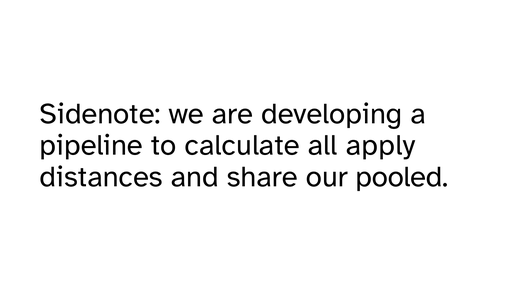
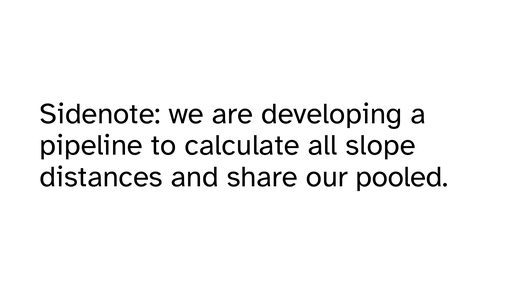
apply: apply -> slope
